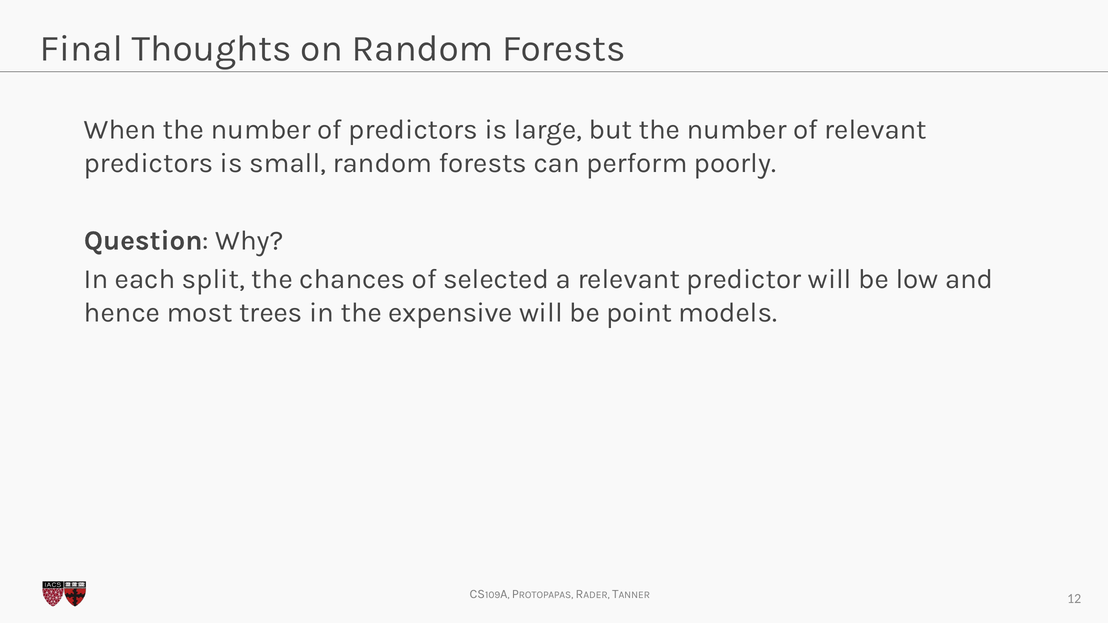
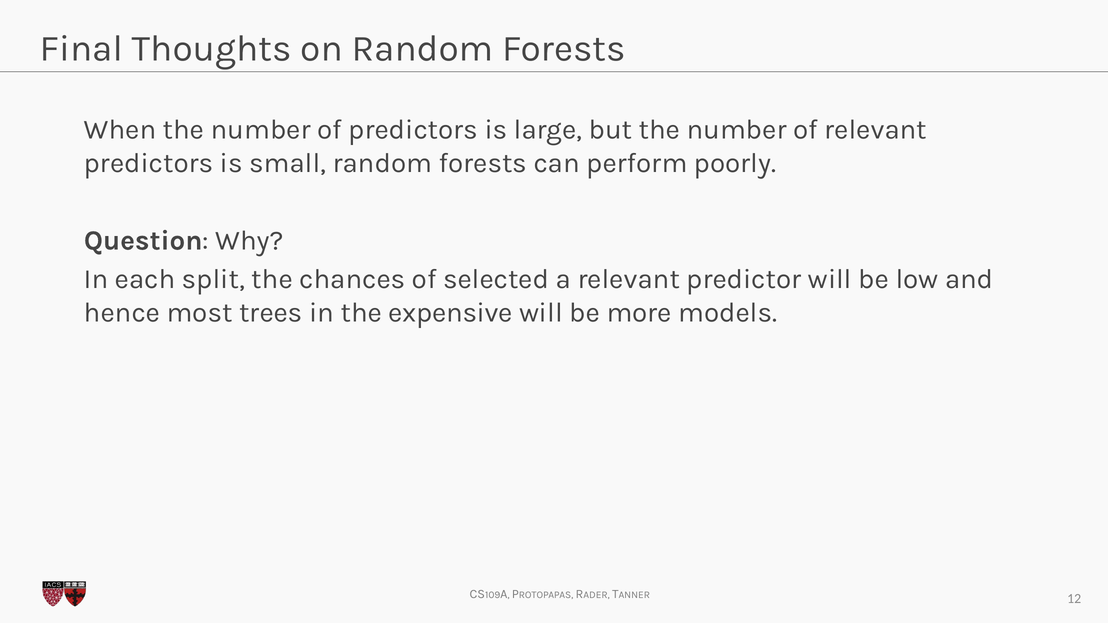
point: point -> more
